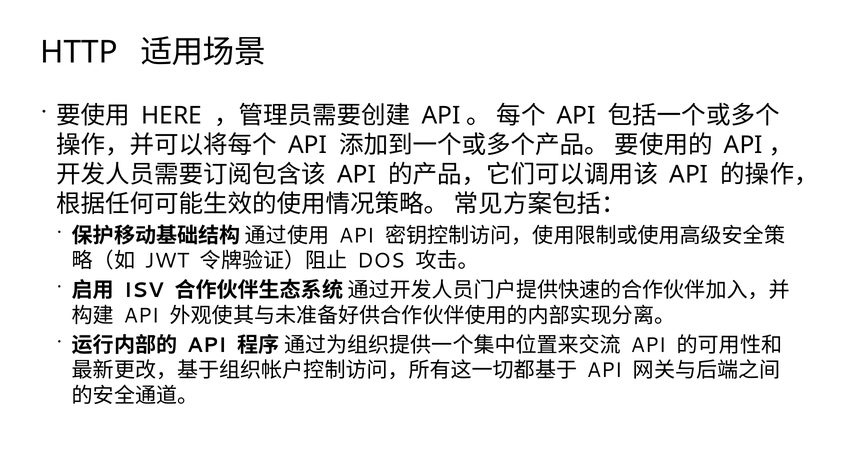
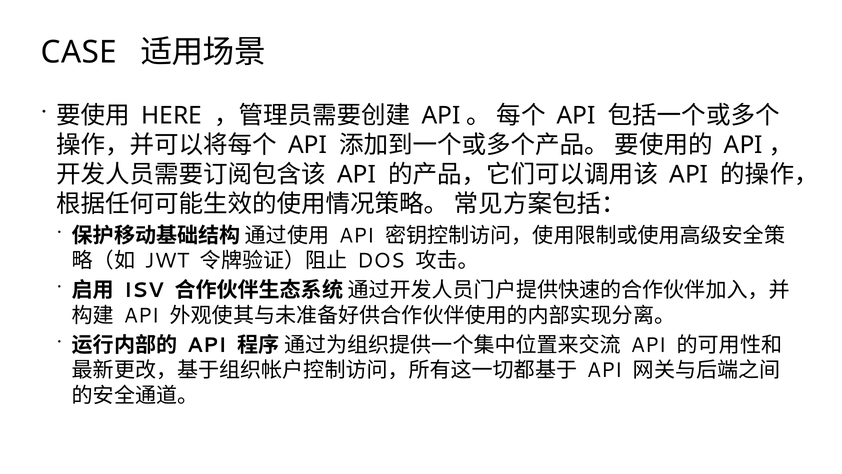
HTTP: HTTP -> CASE
